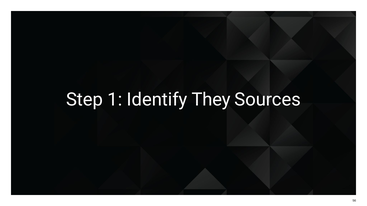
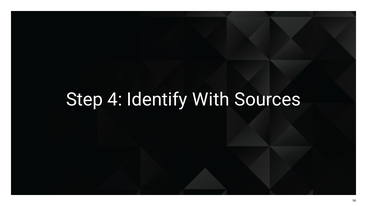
1: 1 -> 4
They: They -> With
